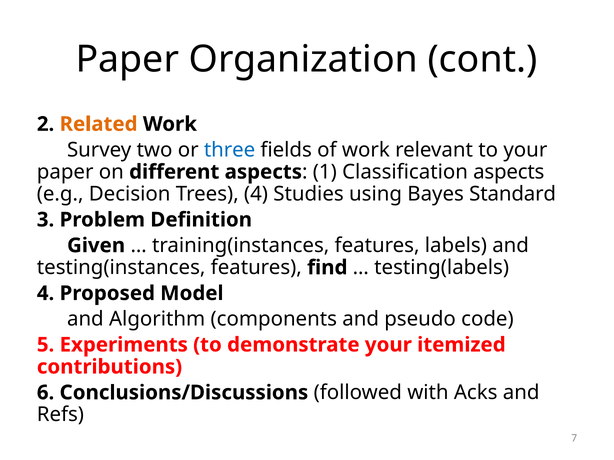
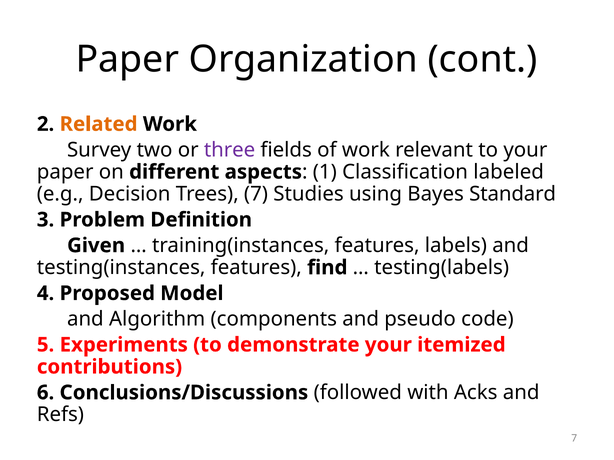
three colour: blue -> purple
Classification aspects: aspects -> labeled
Trees 4: 4 -> 7
